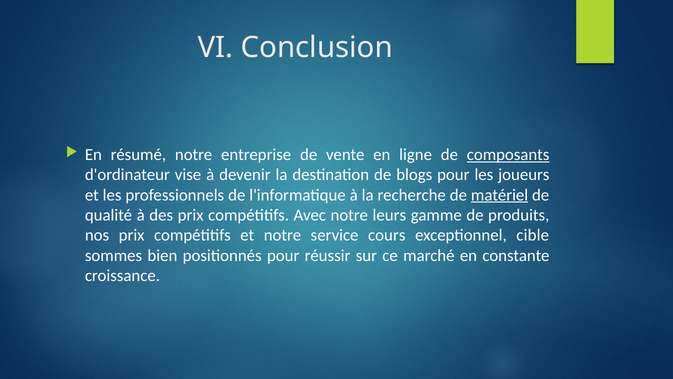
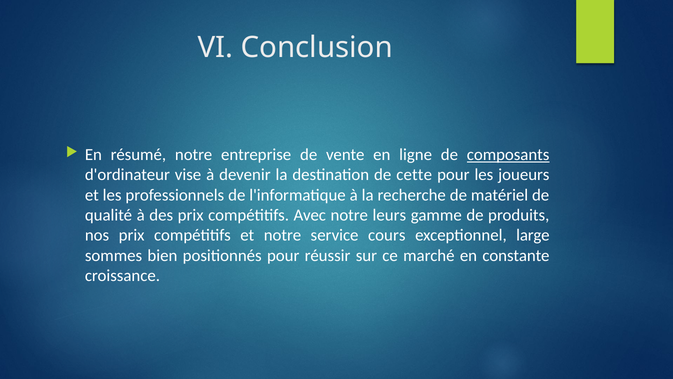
blogs: blogs -> cette
matériel underline: present -> none
cible: cible -> large
